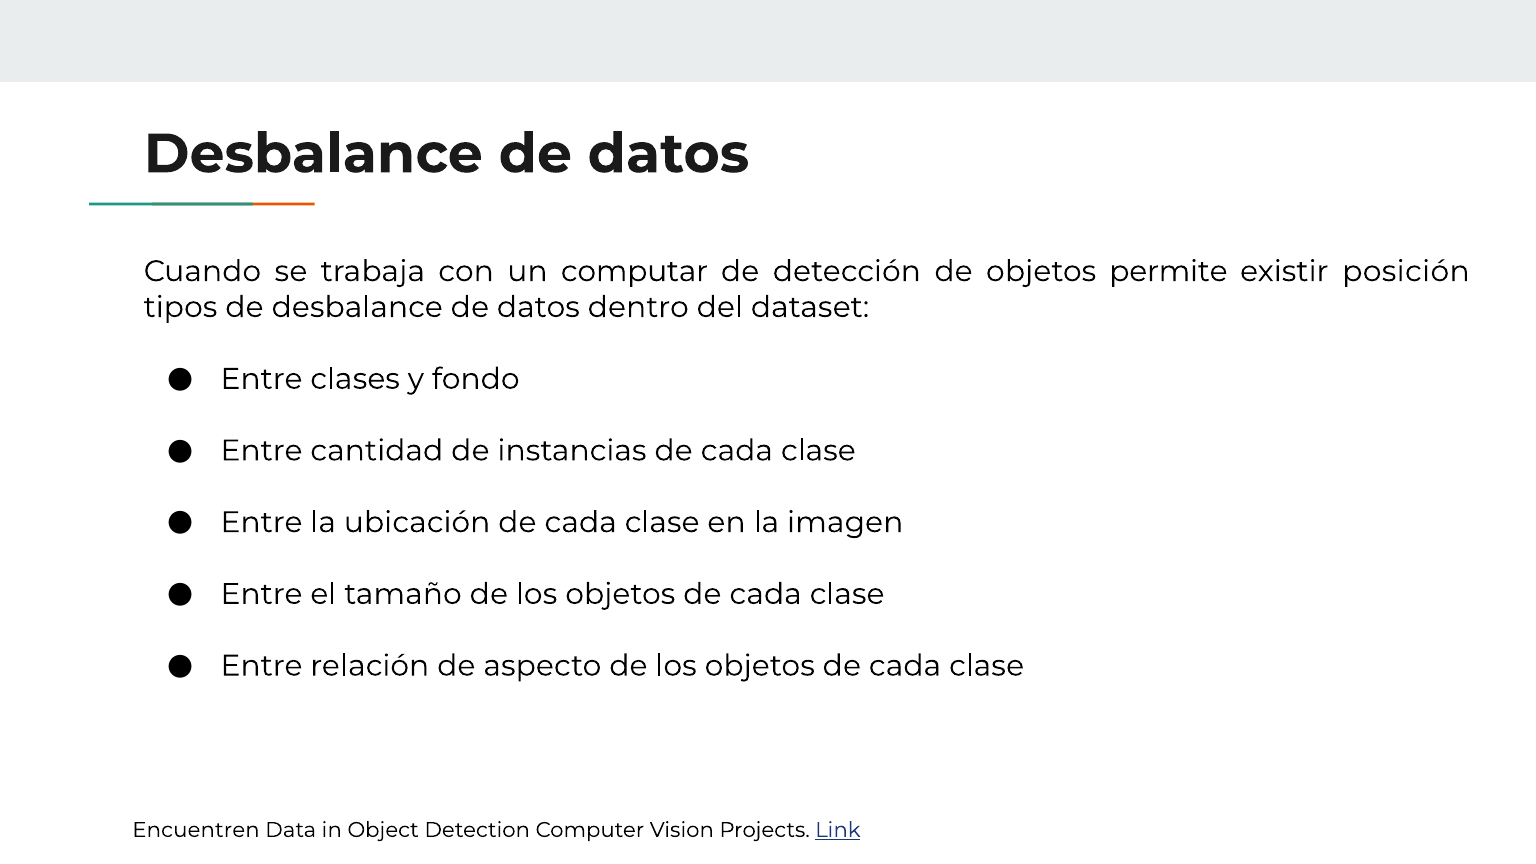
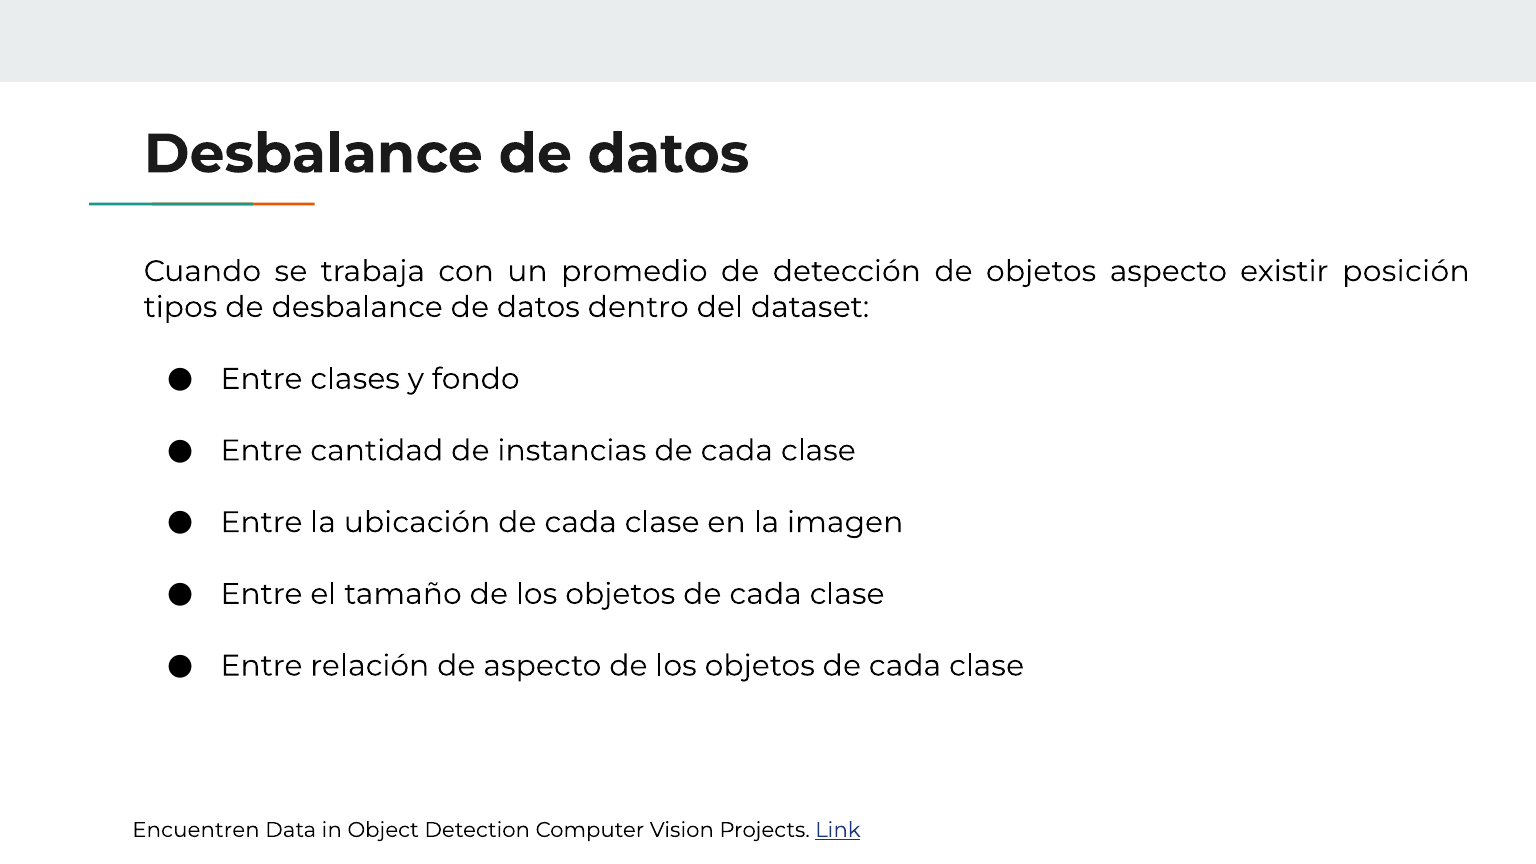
computar: computar -> promedio
objetos permite: permite -> aspecto
